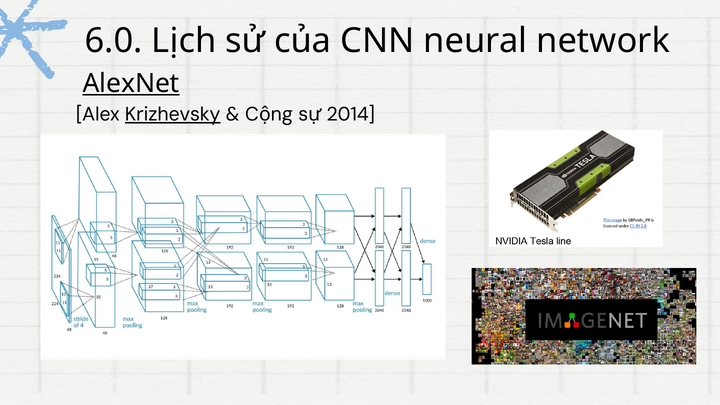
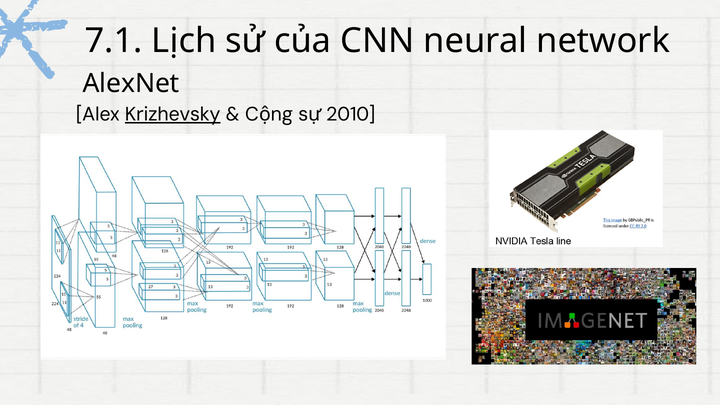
6.0: 6.0 -> 7.1
AlexNet underline: present -> none
2014: 2014 -> 2010
